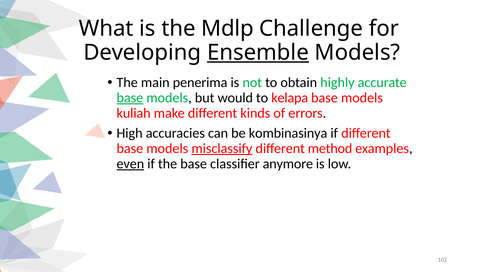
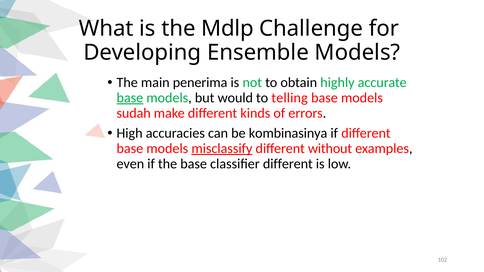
Ensemble underline: present -> none
kelapa: kelapa -> telling
kuliah: kuliah -> sudah
method: method -> without
even underline: present -> none
classifier anymore: anymore -> different
